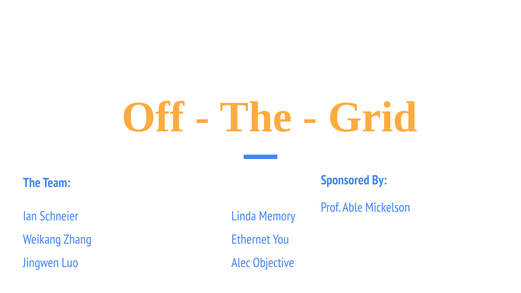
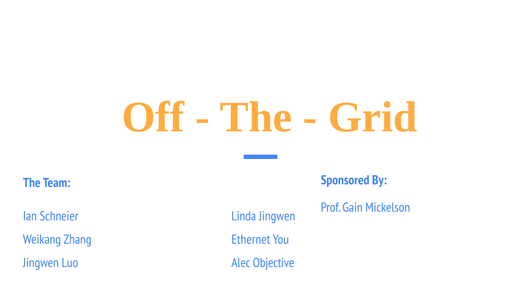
Able: Able -> Gain
Linda Memory: Memory -> Jingwen
